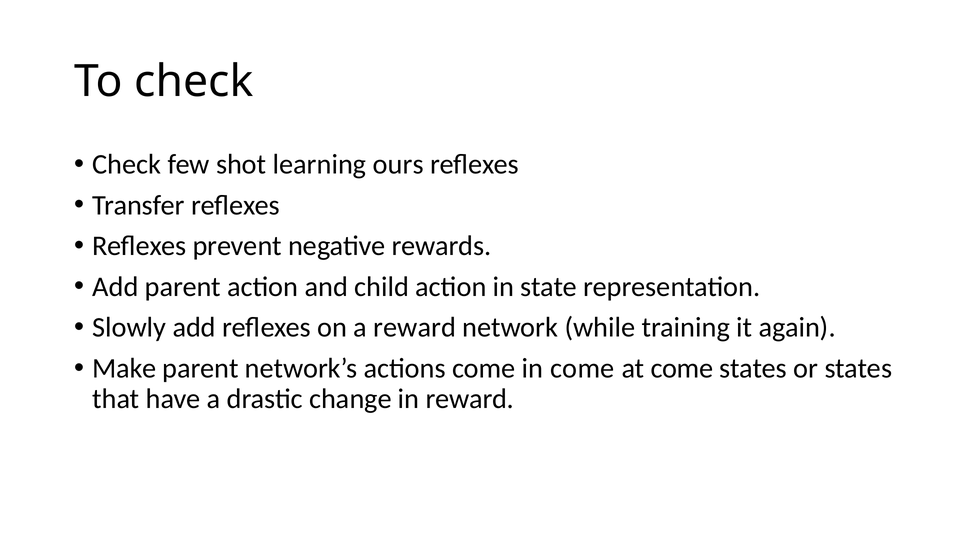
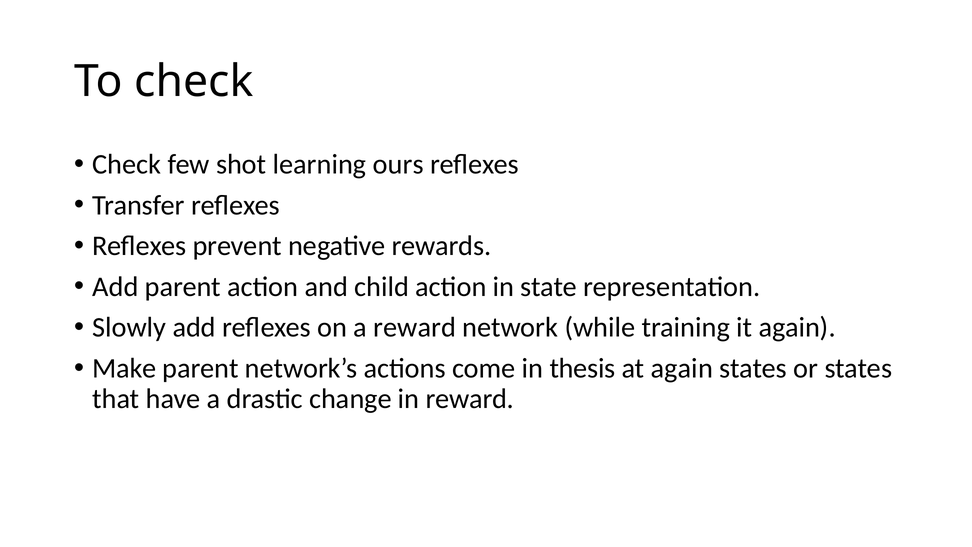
in come: come -> thesis
at come: come -> again
